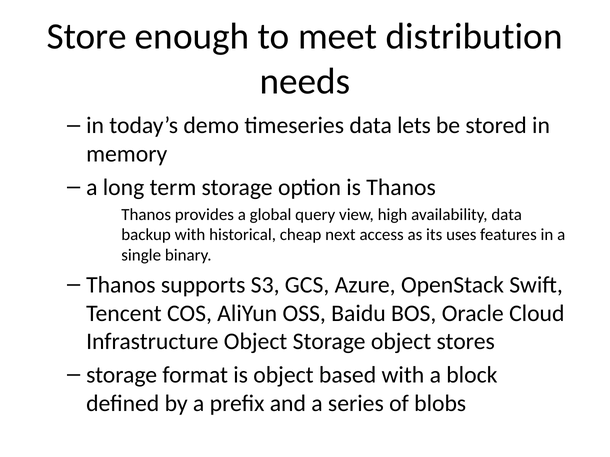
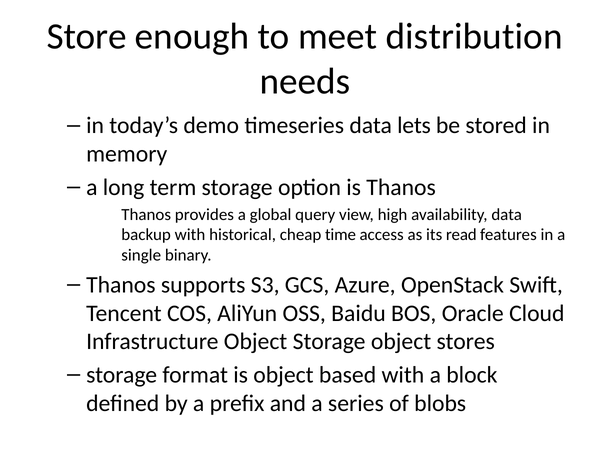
next: next -> time
uses: uses -> read
